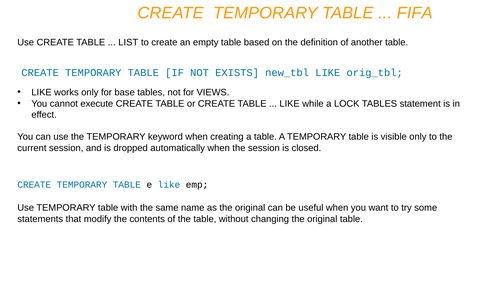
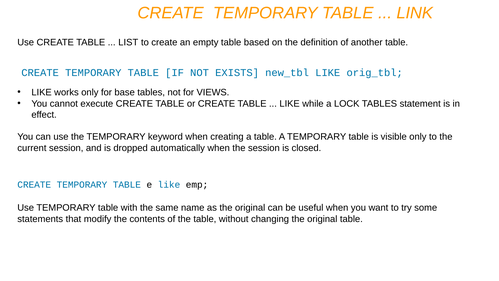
FIFA: FIFA -> LINK
